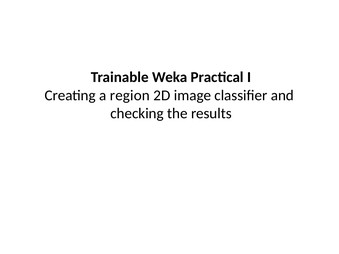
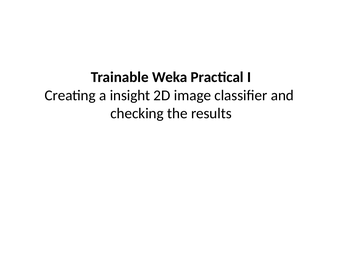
region: region -> insight
